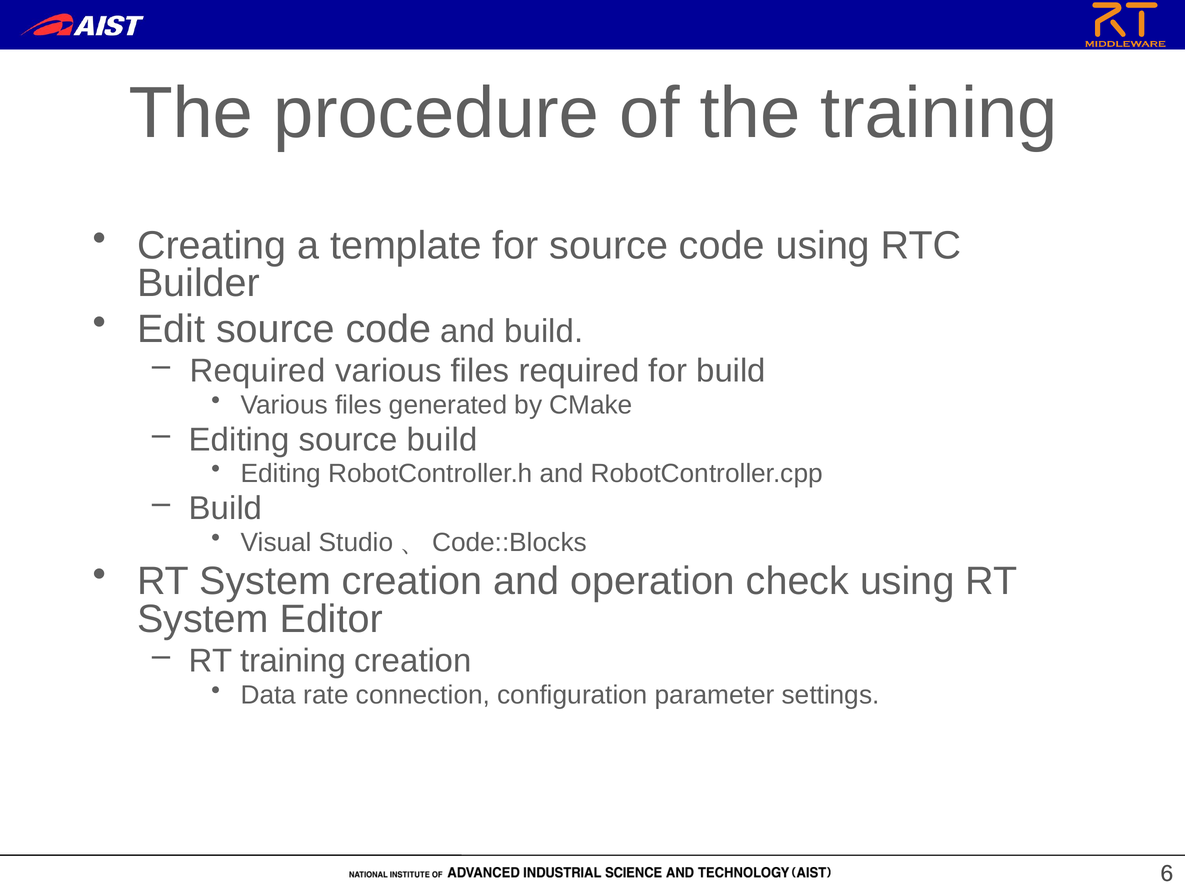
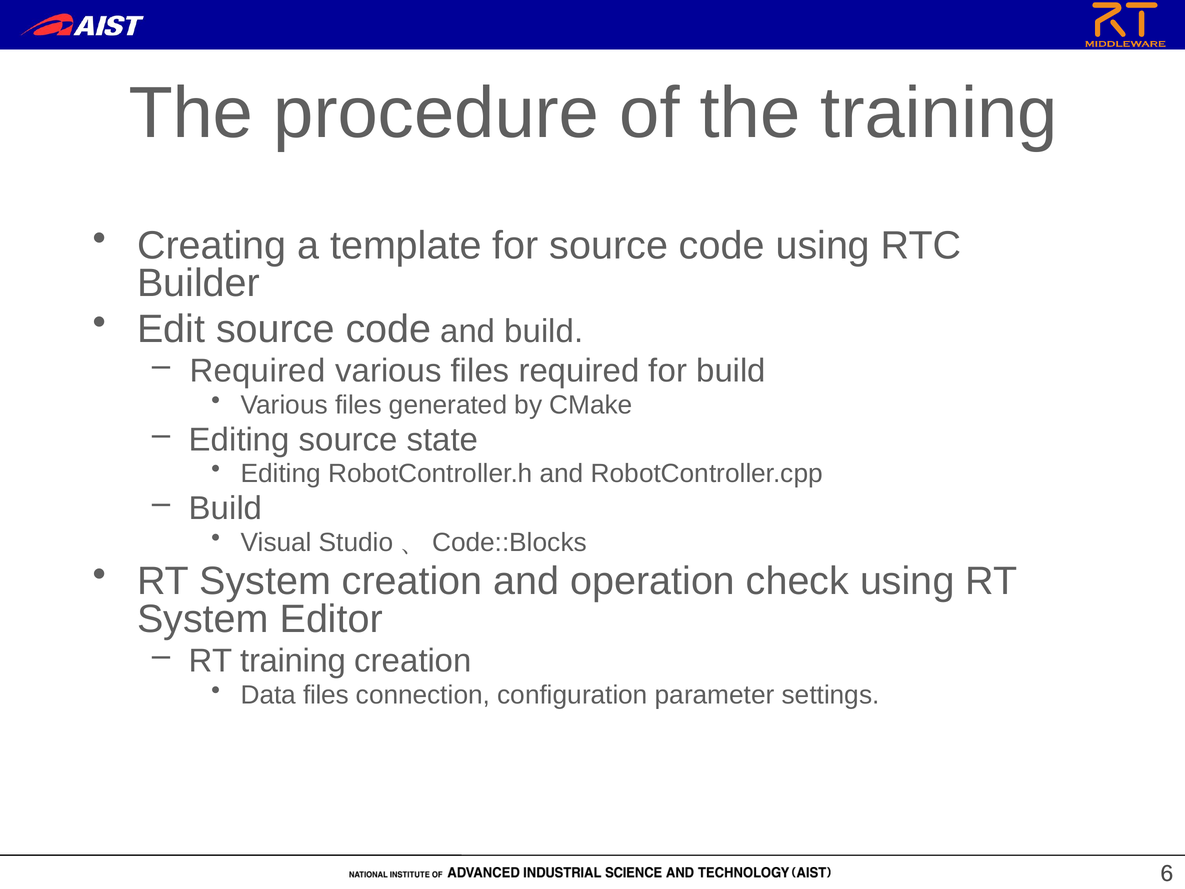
source build: build -> state
Data rate: rate -> files
